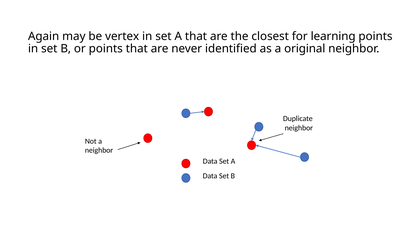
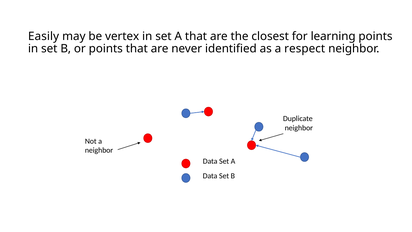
Again: Again -> Easily
original: original -> respect
